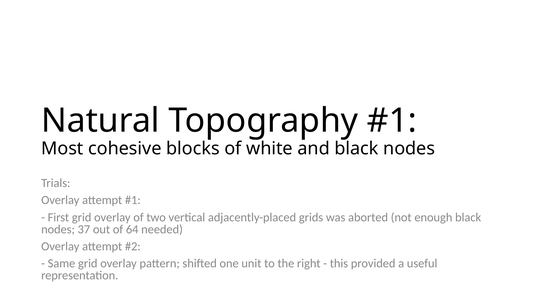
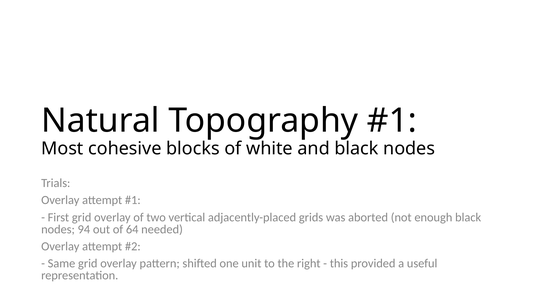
37: 37 -> 94
